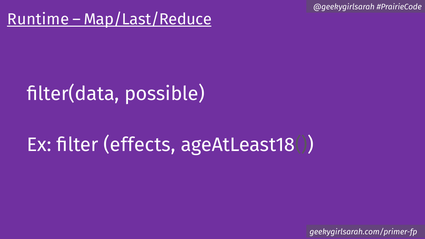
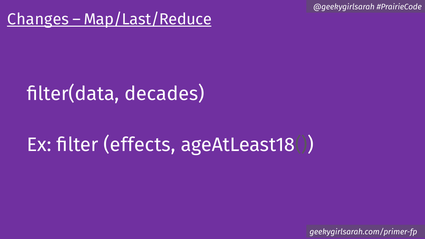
Runtime: Runtime -> Changes
possible: possible -> decades
